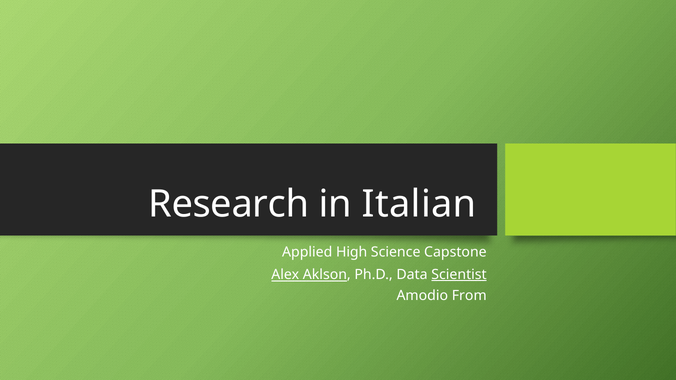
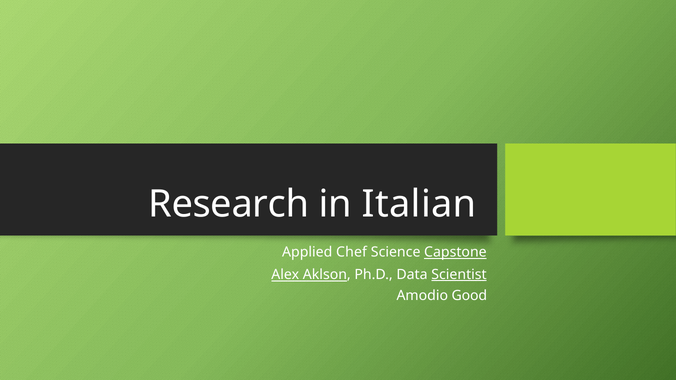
High: High -> Chef
Capstone underline: none -> present
From: From -> Good
